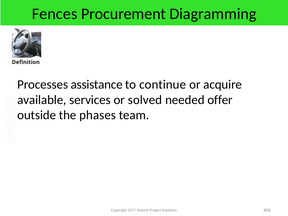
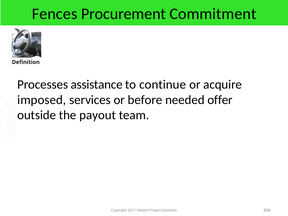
Diagramming: Diagramming -> Commitment
available: available -> imposed
solved: solved -> before
phases: phases -> payout
